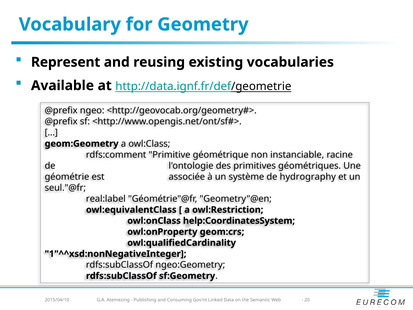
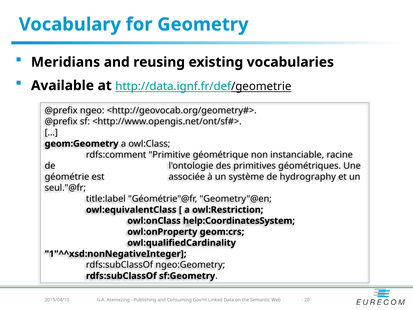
Represent: Represent -> Meridians
real:label: real:label -> title:label
